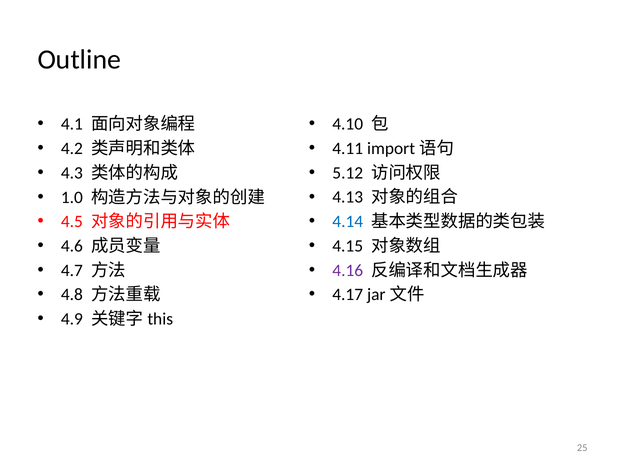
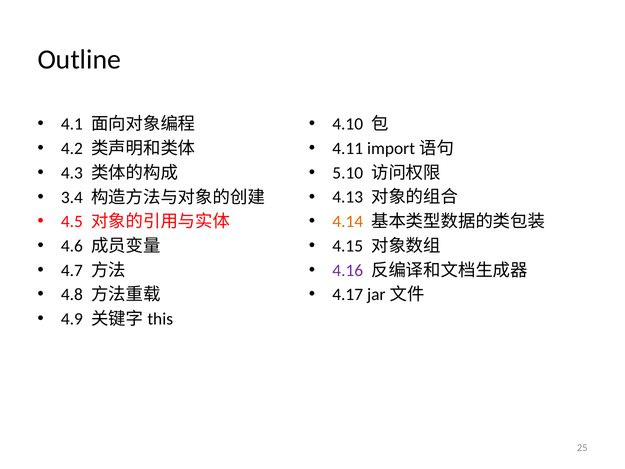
5.12: 5.12 -> 5.10
1.0: 1.0 -> 3.4
4.14 colour: blue -> orange
